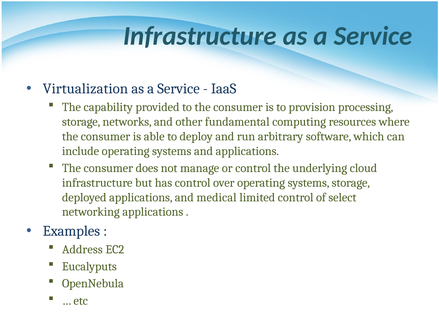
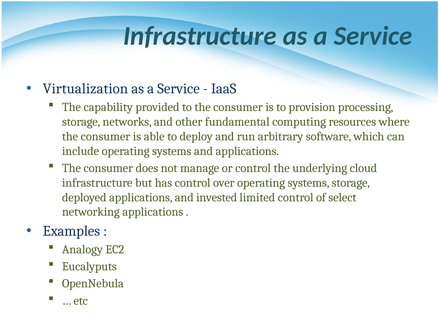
medical: medical -> invested
Address: Address -> Analogy
